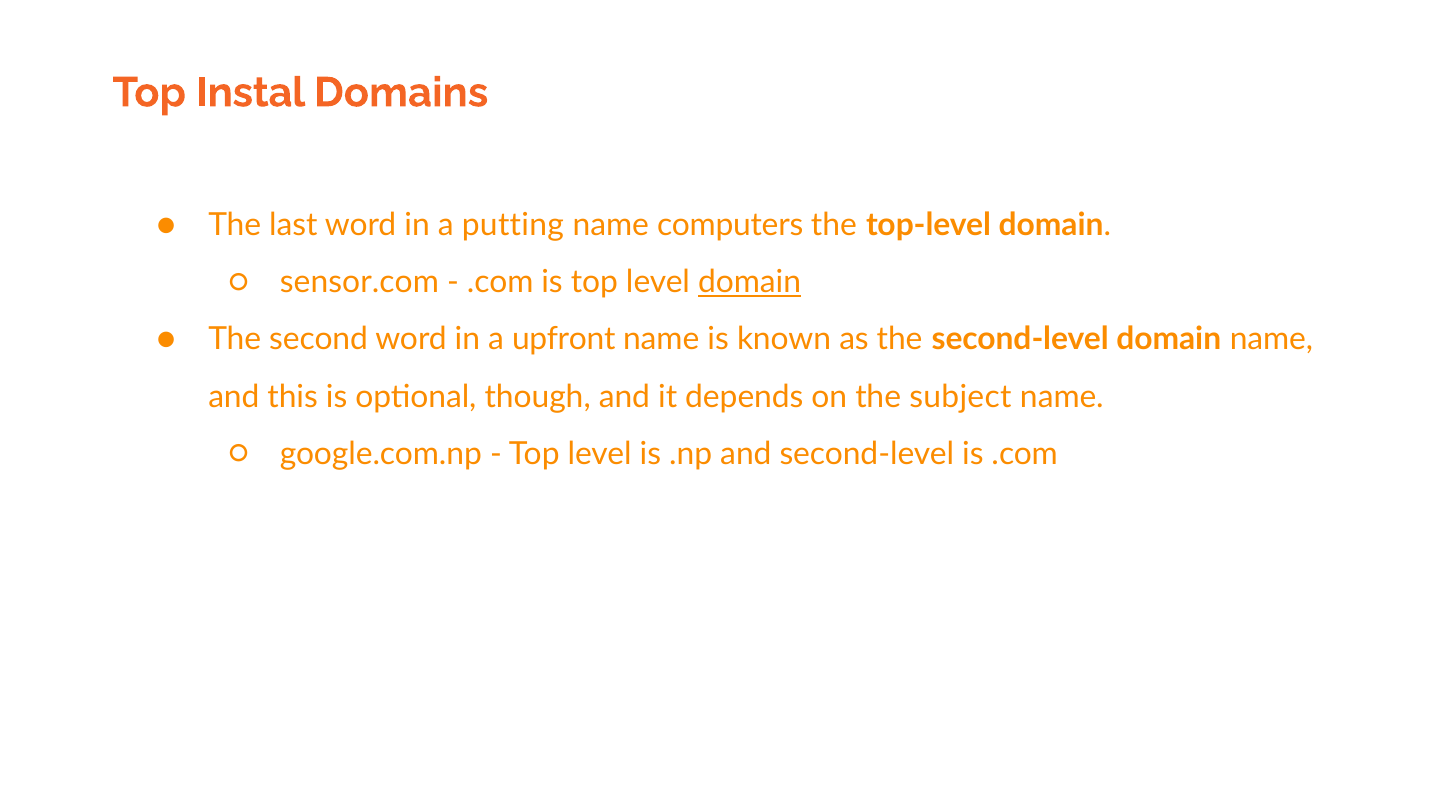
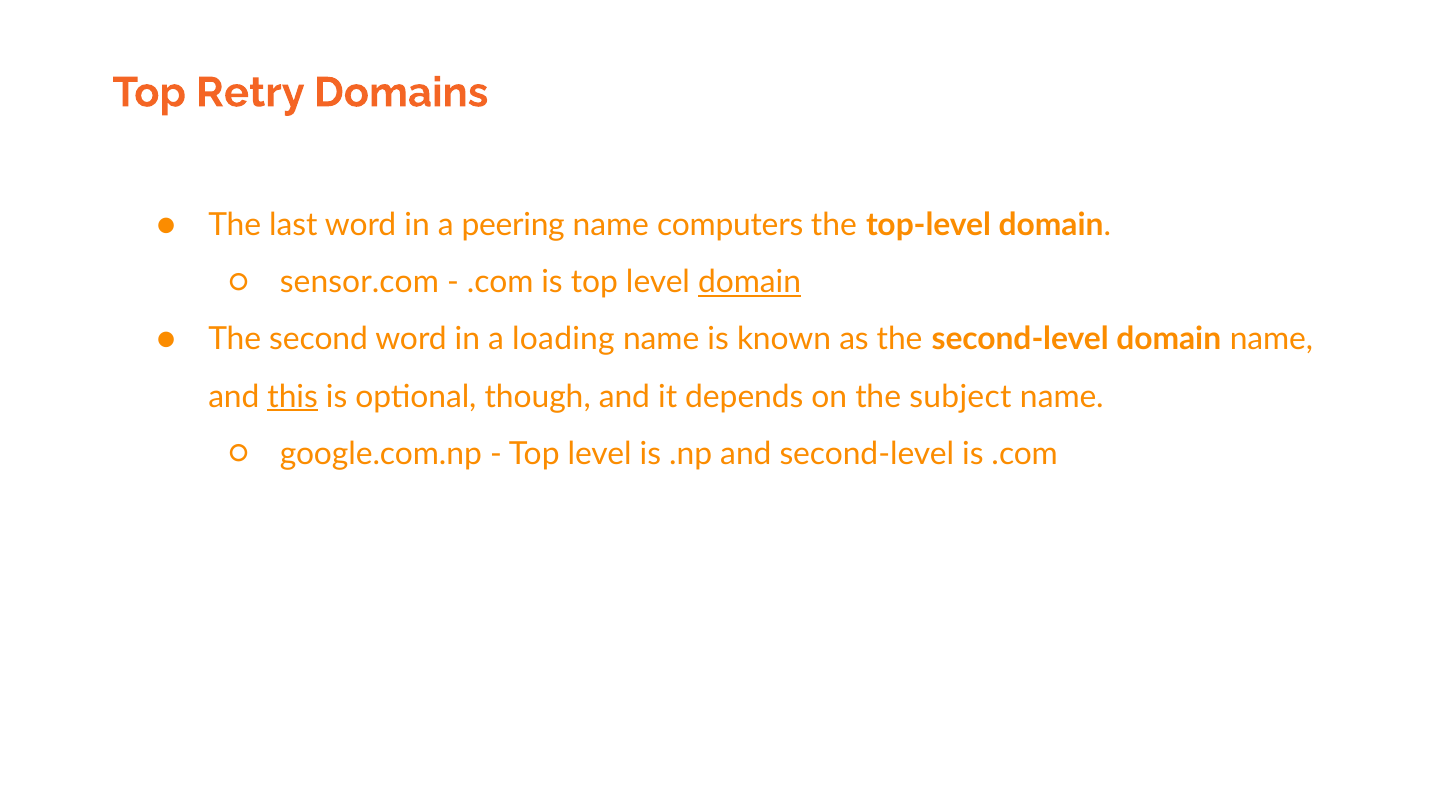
Instal: Instal -> Retry
putting: putting -> peering
upfront: upfront -> loading
this underline: none -> present
